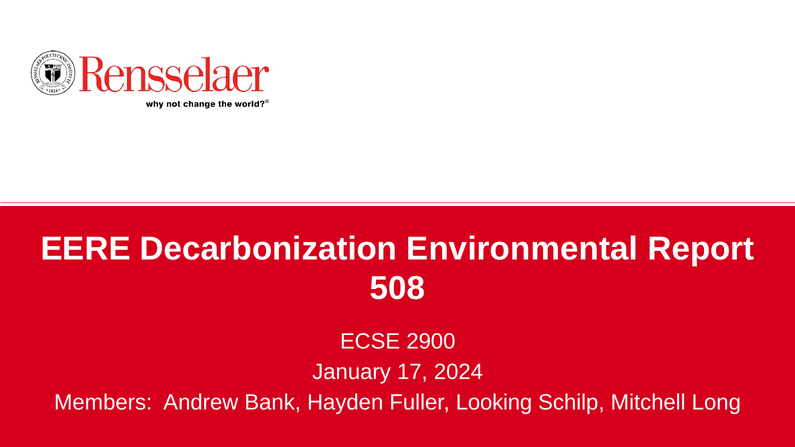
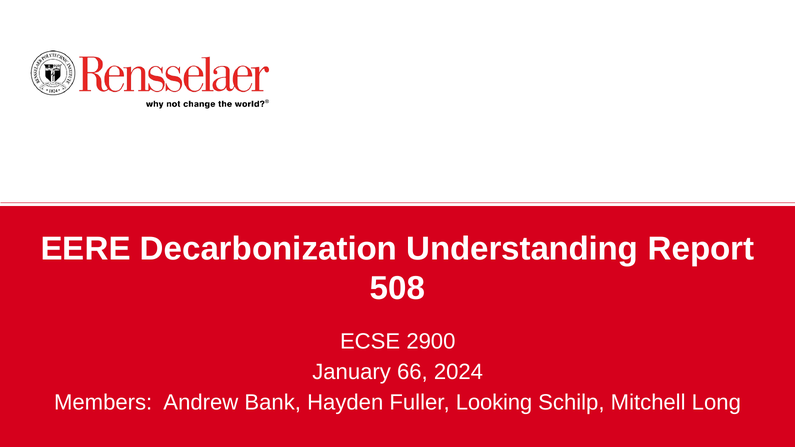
Environmental: Environmental -> Understanding
17: 17 -> 66
